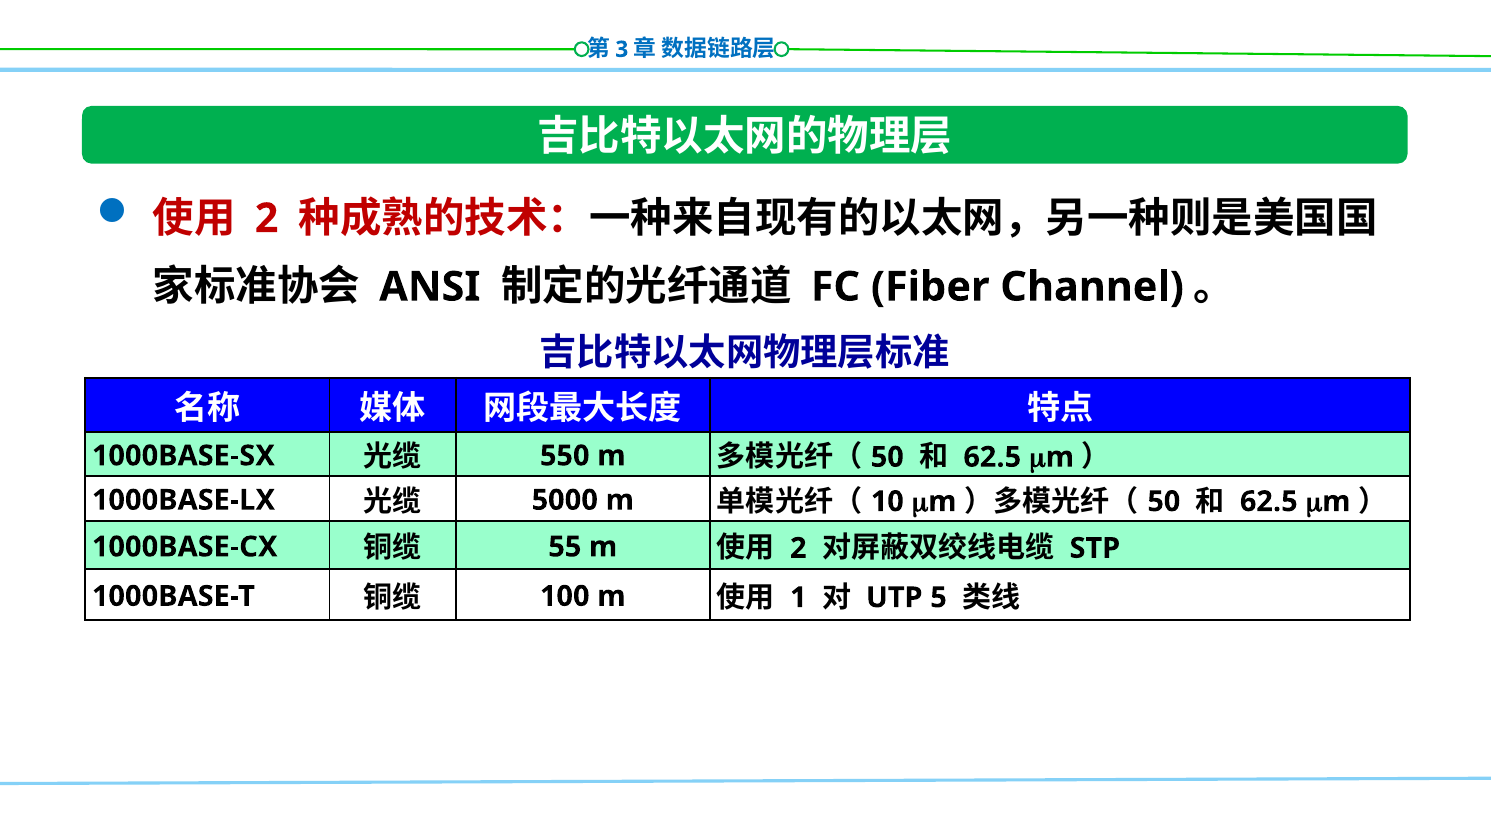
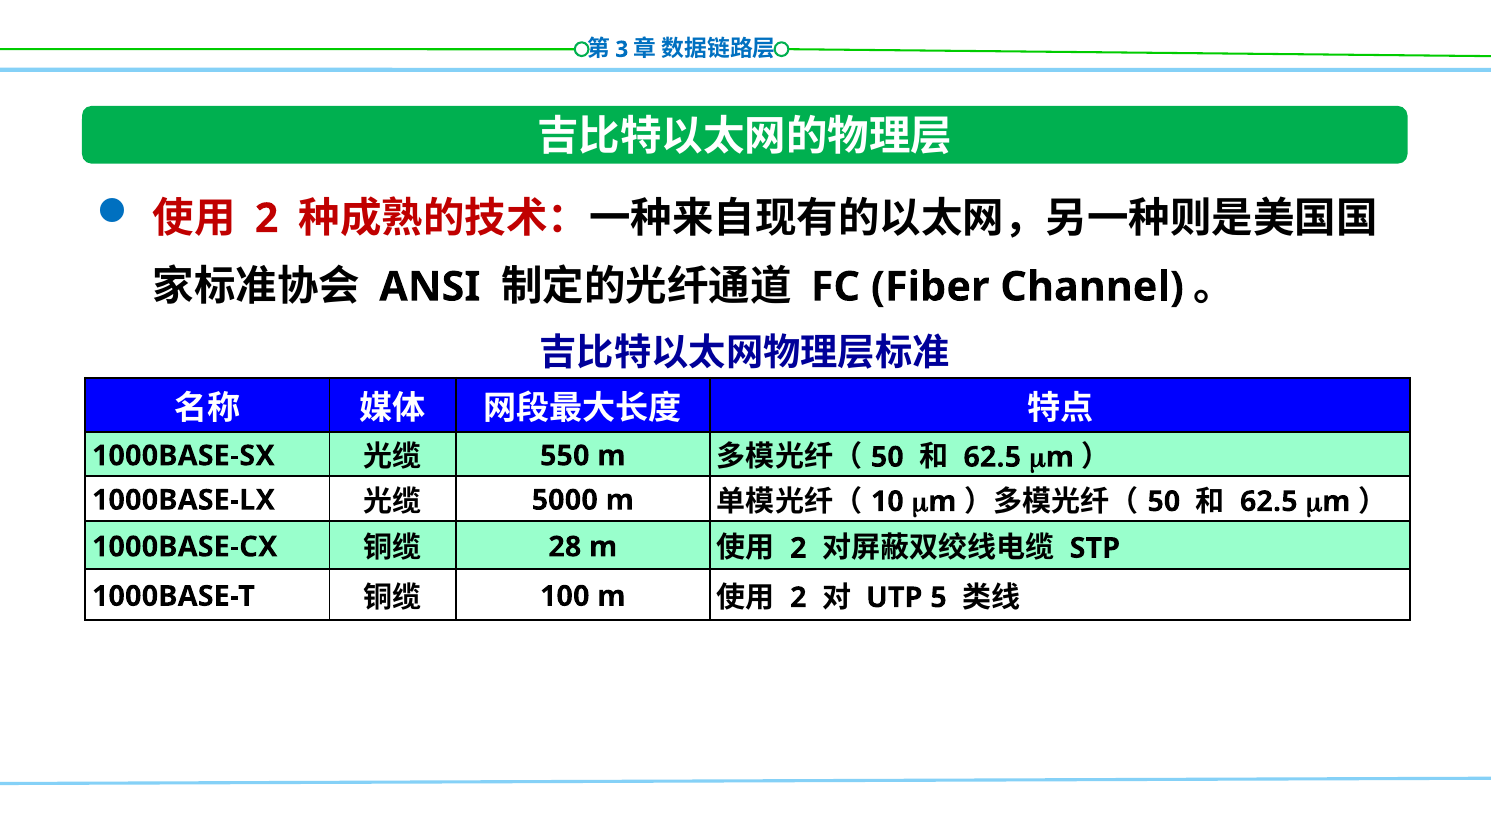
55: 55 -> 28
1 at (798, 597): 1 -> 2
